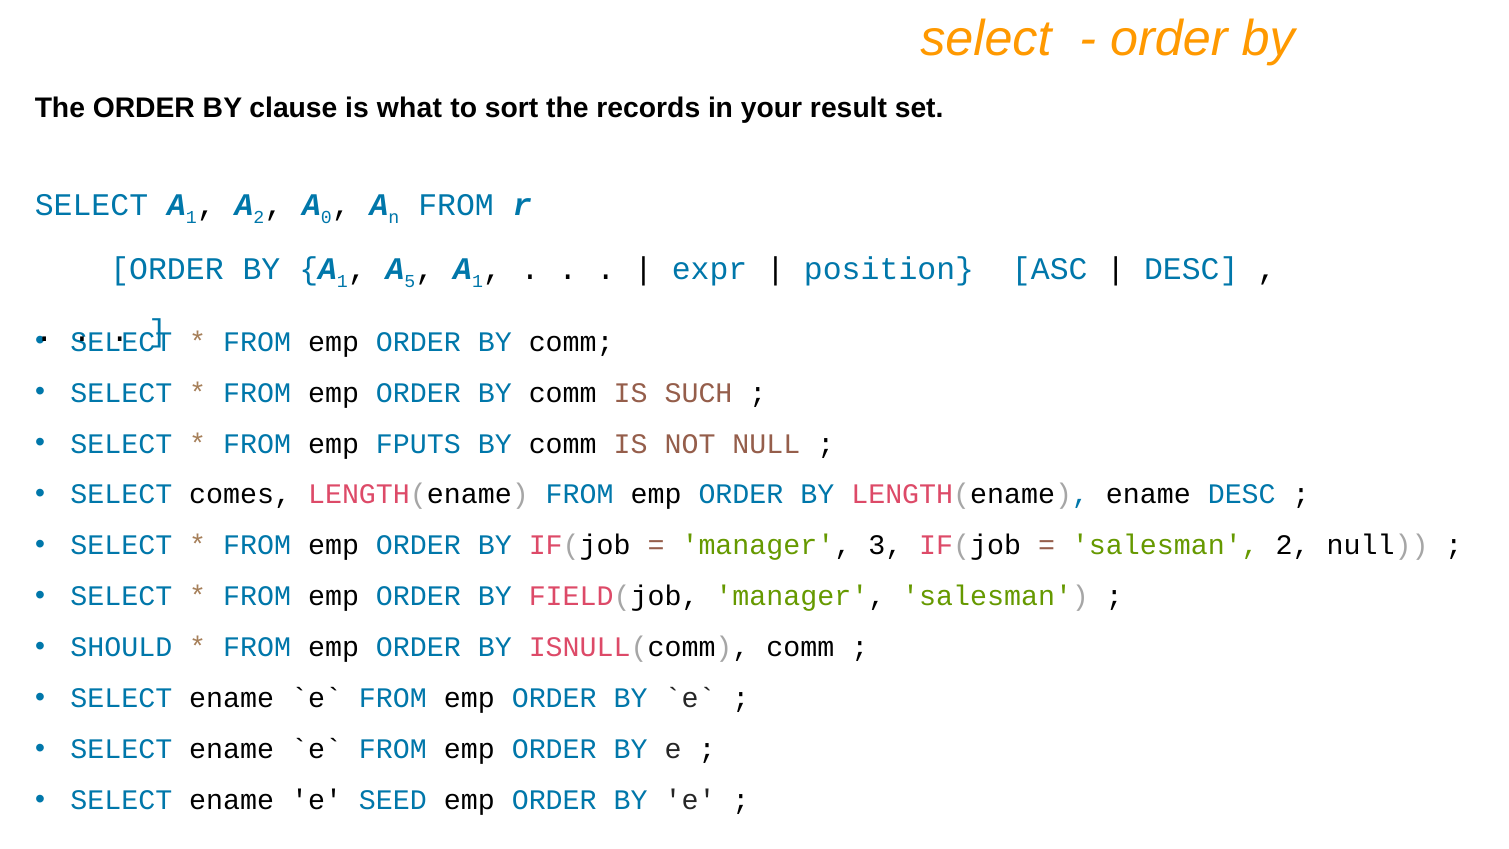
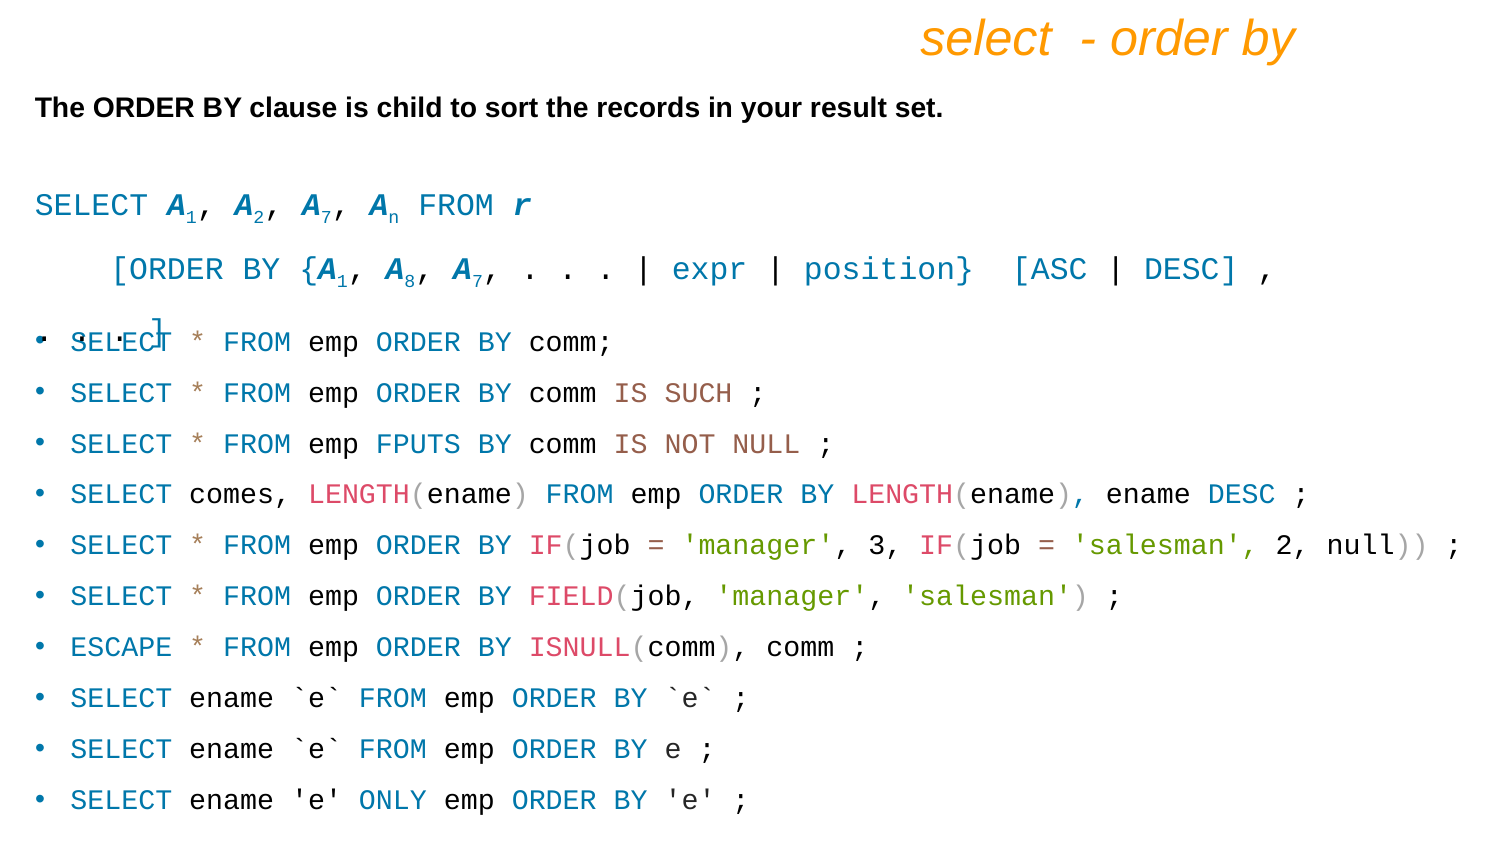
what: what -> child
0 at (326, 217): 0 -> 7
5: 5 -> 8
1 at (477, 282): 1 -> 7
SHOULD: SHOULD -> ESCAPE
SEED: SEED -> ONLY
